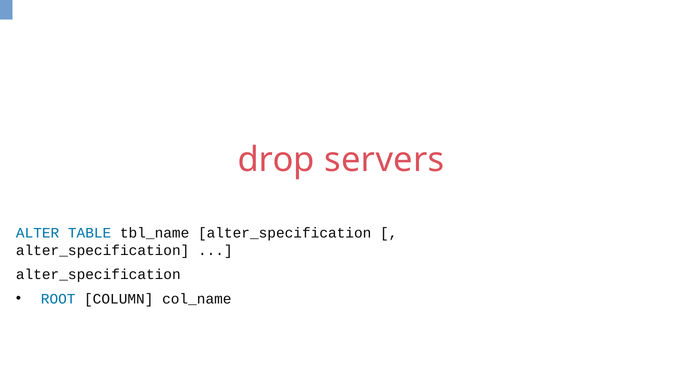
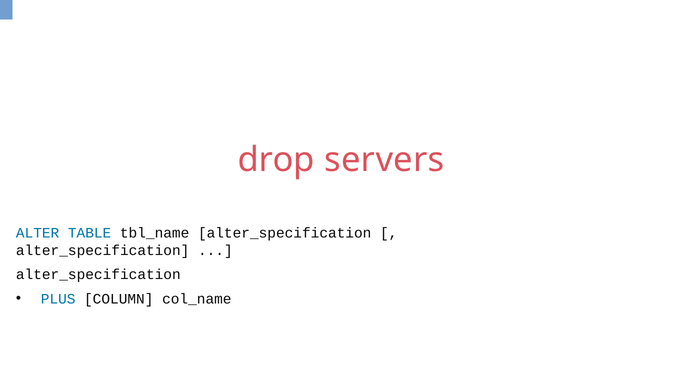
ROOT: ROOT -> PLUS
